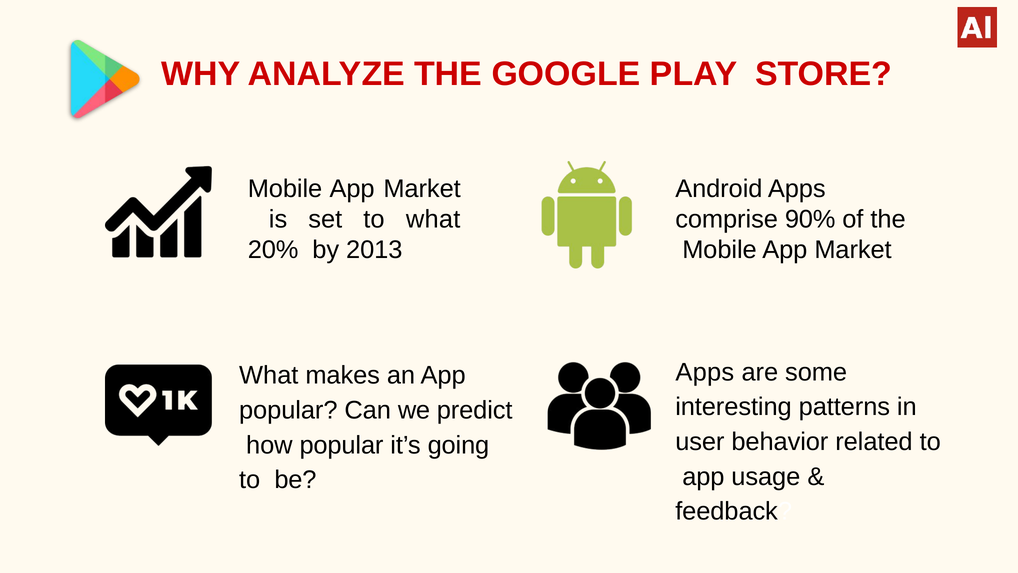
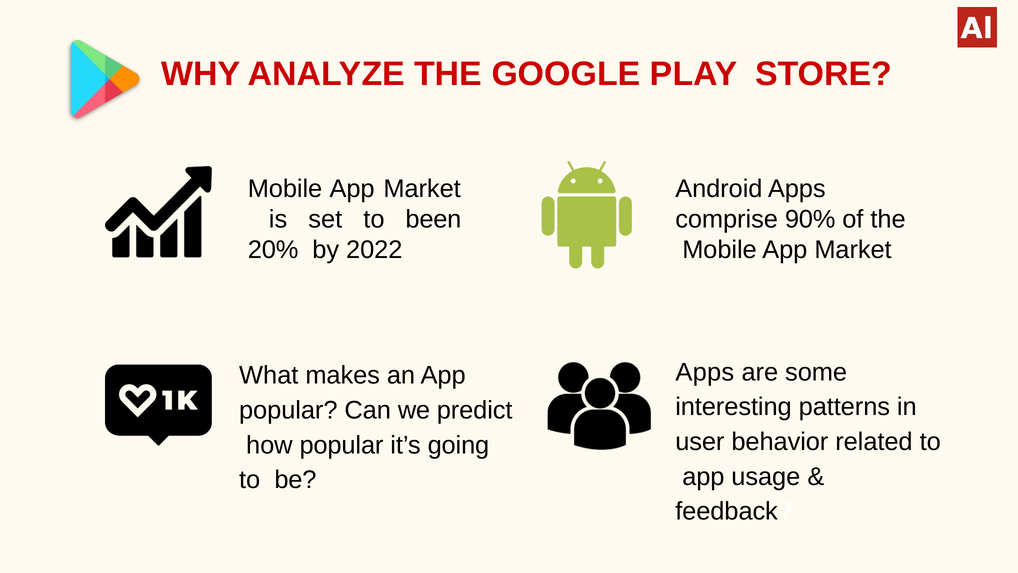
to what: what -> been
2013: 2013 -> 2022
